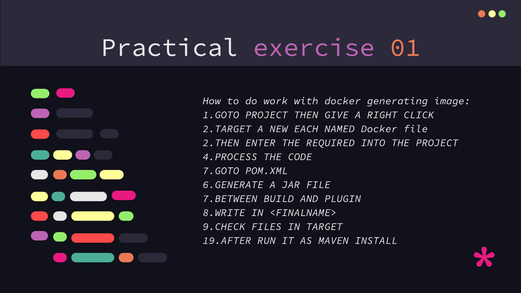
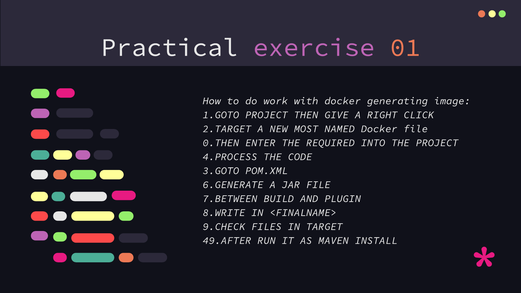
EACH: EACH -> MOST
2.THEN: 2.THEN -> 0.THEN
7.GOTO: 7.GOTO -> 3.GOTO
19.AFTER: 19.AFTER -> 49.AFTER
